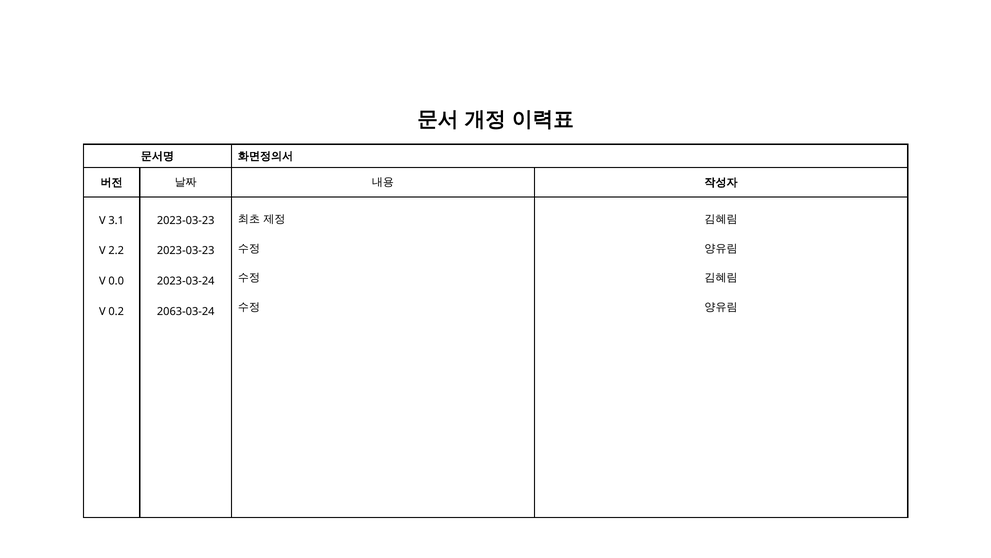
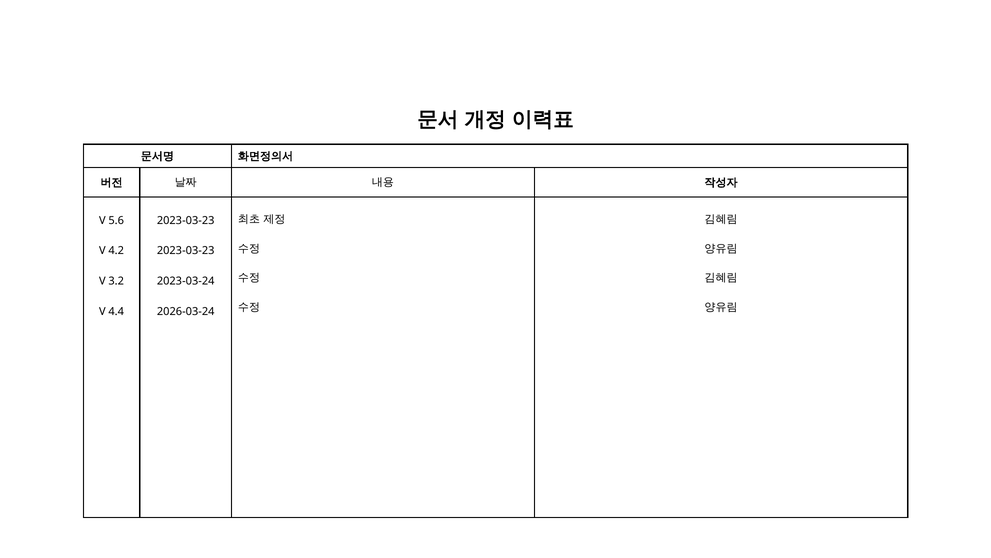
3.1: 3.1 -> 5.6
2.2: 2.2 -> 4.2
0.0: 0.0 -> 3.2
0.2: 0.2 -> 4.4
2063-03-24: 2063-03-24 -> 2026-03-24
